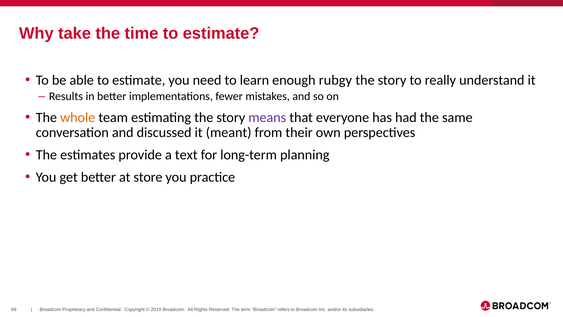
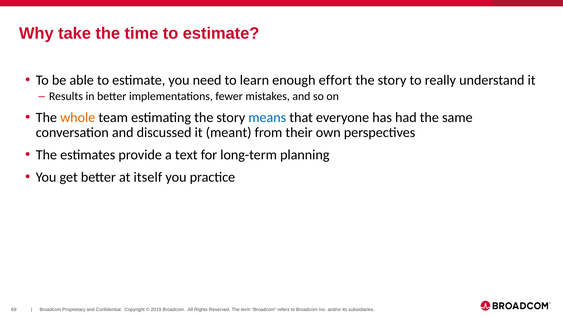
rubgy: rubgy -> effort
means colour: purple -> blue
store: store -> itself
